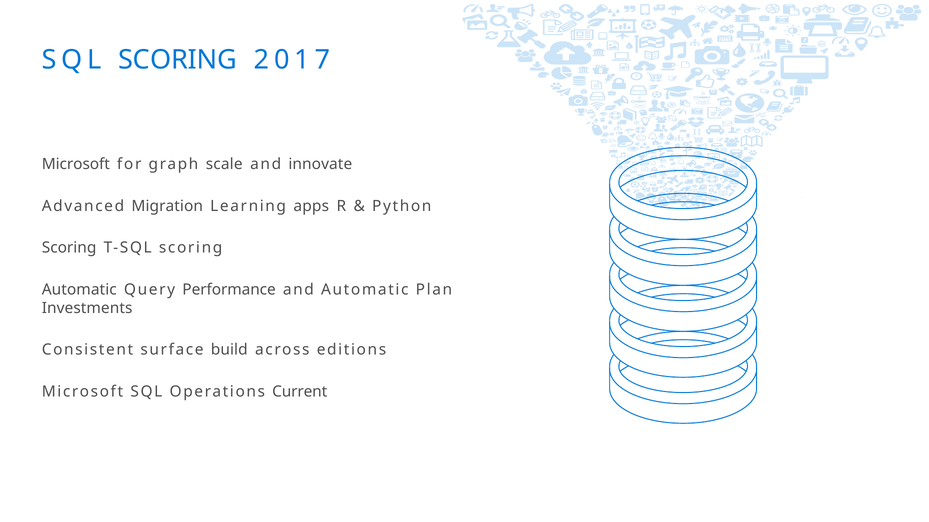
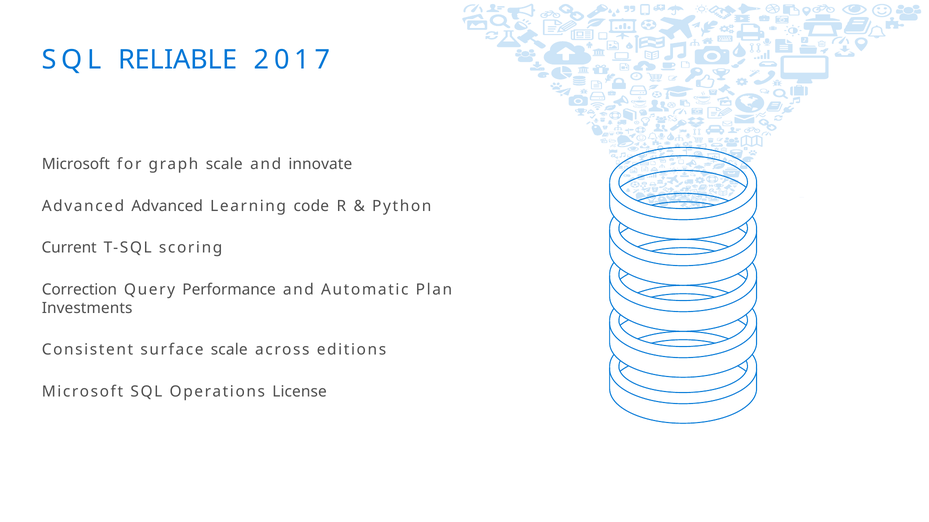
SQL SCORING: SCORING -> RELIABLE
Advanced Migration: Migration -> Advanced
apps: apps -> code
Scoring at (69, 248): Scoring -> Current
Automatic at (79, 290): Automatic -> Correction
surface build: build -> scale
Current: Current -> License
